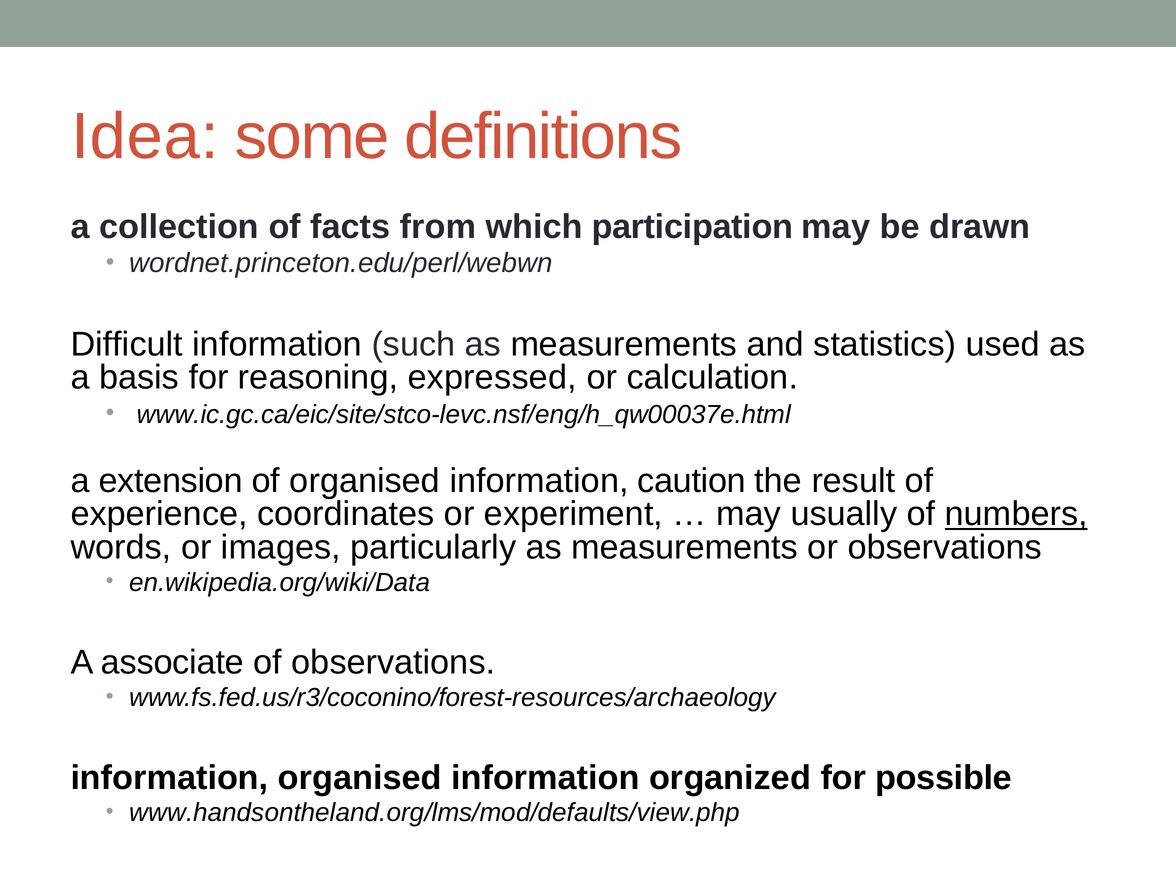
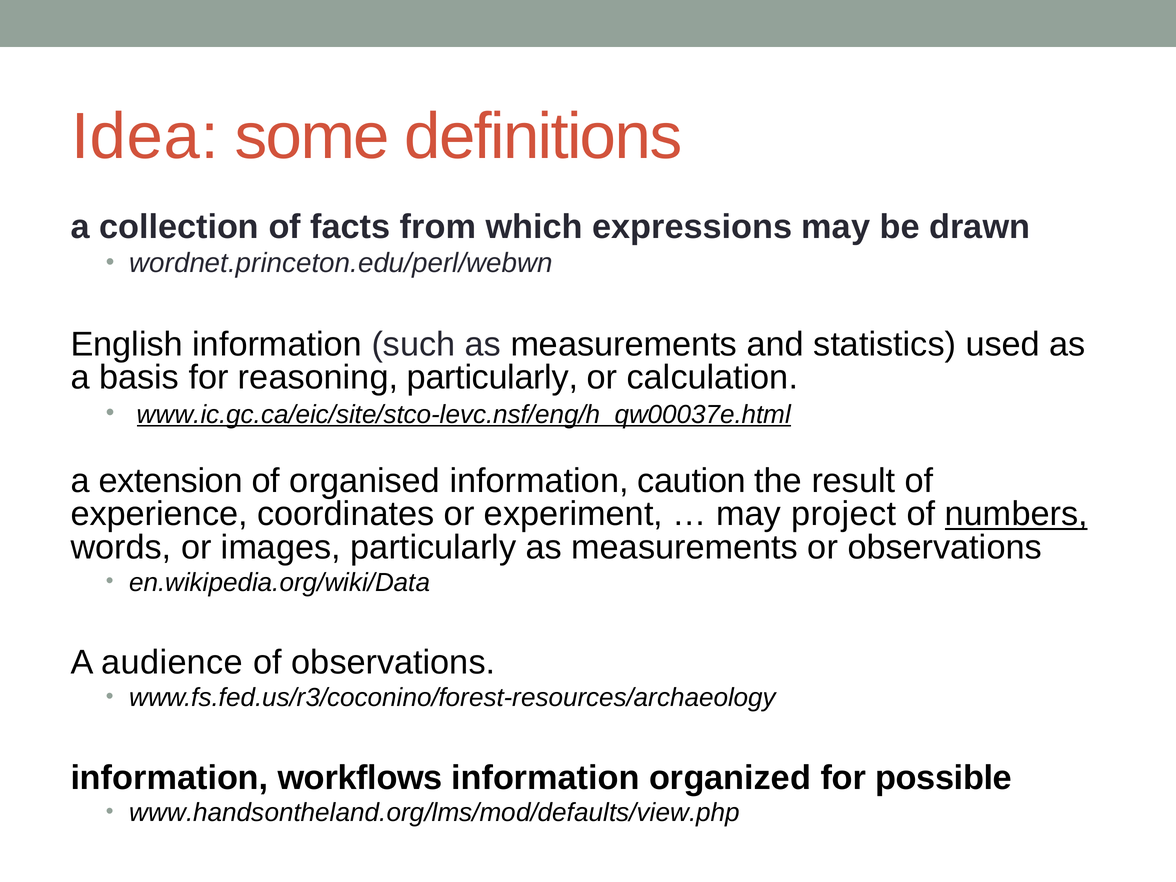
participation: participation -> expressions
Difficult: Difficult -> English
reasoning expressed: expressed -> particularly
www.ic.gc.ca/eic/site/stco-levc.nsf/eng/h_qw00037e.html underline: none -> present
usually: usually -> project
associate: associate -> audience
information organised: organised -> workflows
